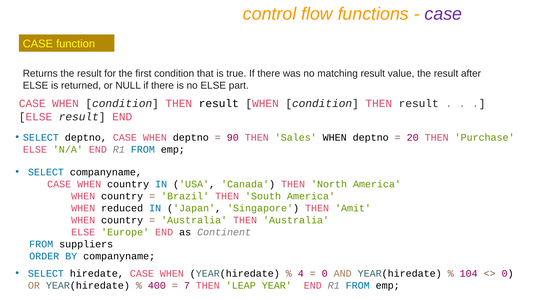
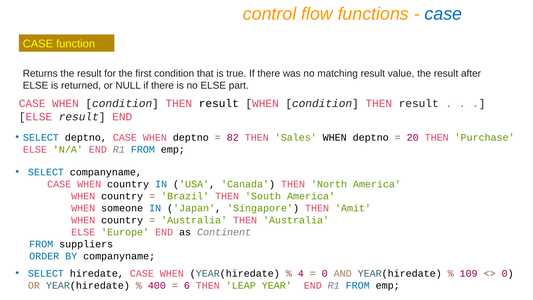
case at (443, 14) colour: purple -> blue
90: 90 -> 82
reduced: reduced -> someone
104: 104 -> 109
7: 7 -> 6
